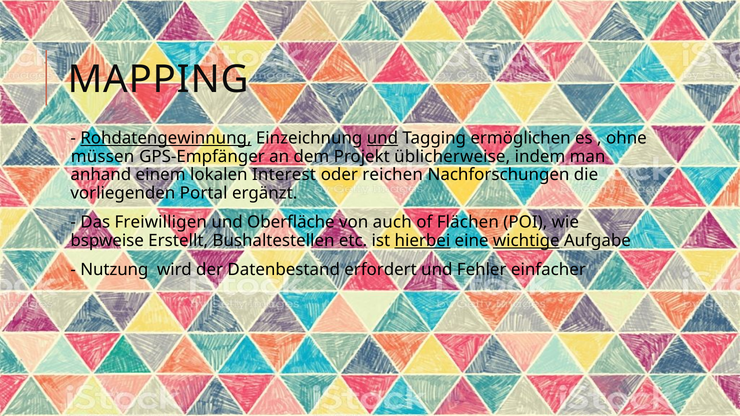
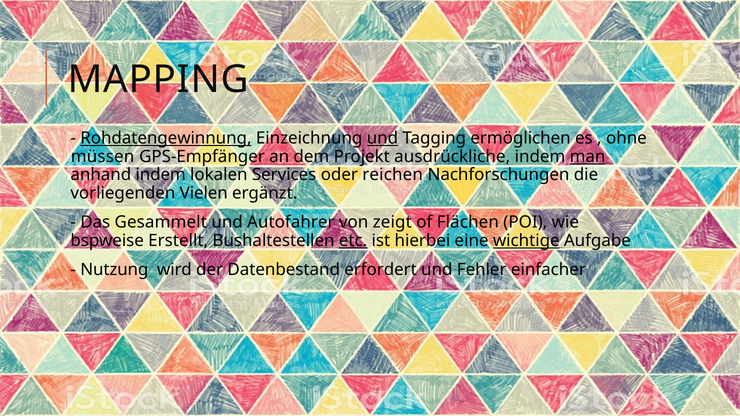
üblicherweise: üblicherweise -> ausdrückliche
man underline: none -> present
anhand einem: einem -> indem
Interest: Interest -> Services
Portal: Portal -> Vielen
Freiwilligen: Freiwilligen -> Gesammelt
Oberfläche: Oberfläche -> Autofahrer
auch: auch -> zeigt
etc underline: none -> present
hierbei underline: present -> none
